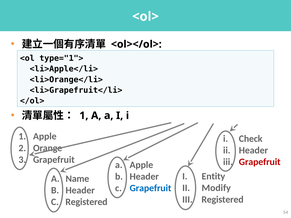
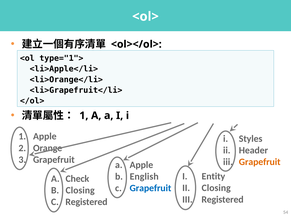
Check: Check -> Styles
Grapefruit at (260, 162) colour: red -> orange
Header at (144, 177): Header -> English
Name: Name -> Check
Modify at (216, 188): Modify -> Closing
Header at (80, 190): Header -> Closing
